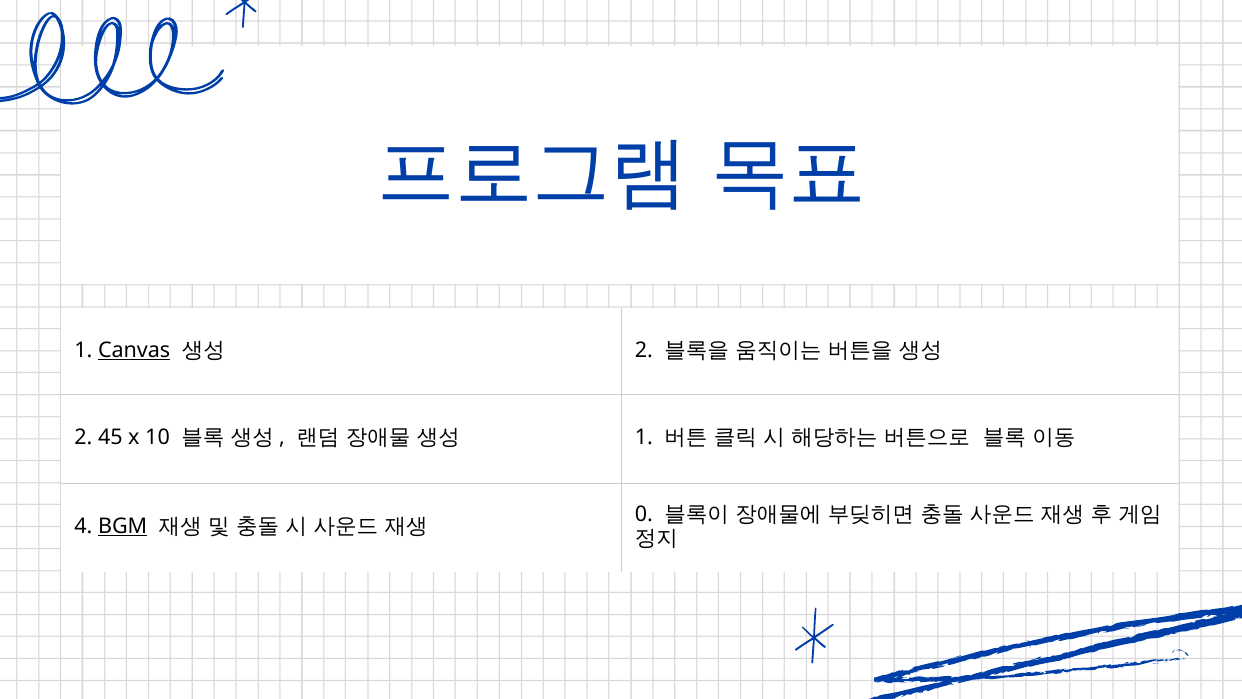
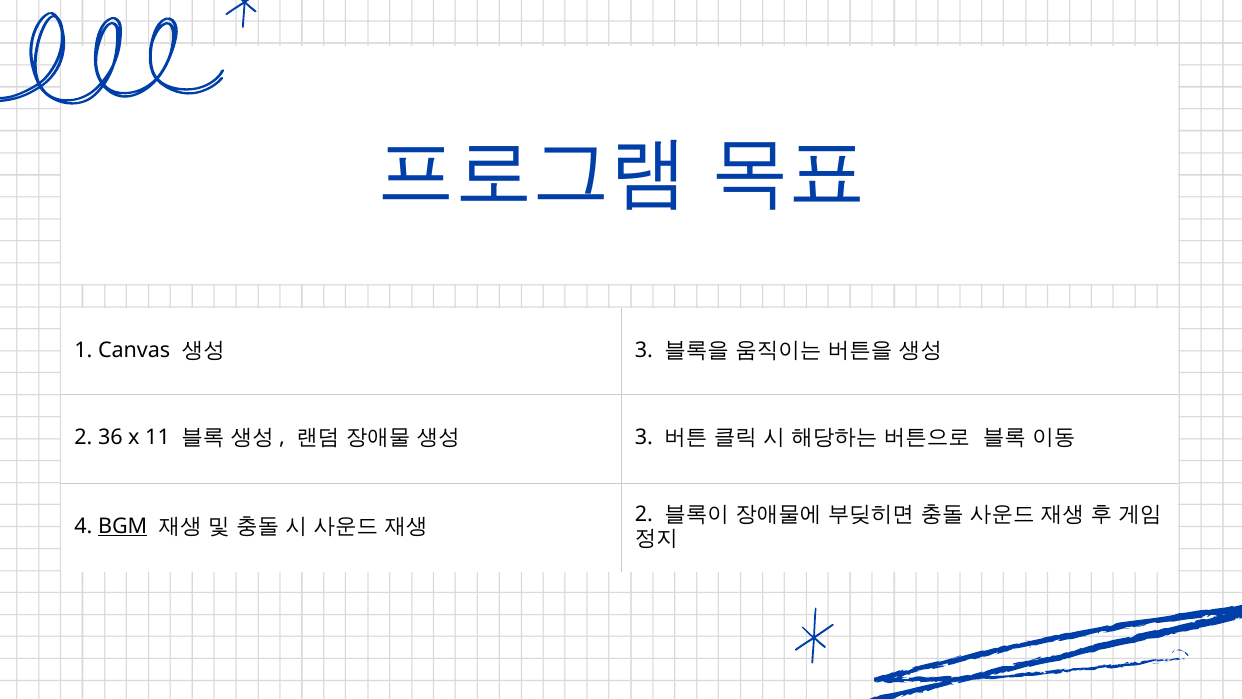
Canvas underline: present -> none
2 at (644, 350): 2 -> 3
45: 45 -> 36
10: 10 -> 11
1 at (644, 437): 1 -> 3
0 at (644, 514): 0 -> 2
